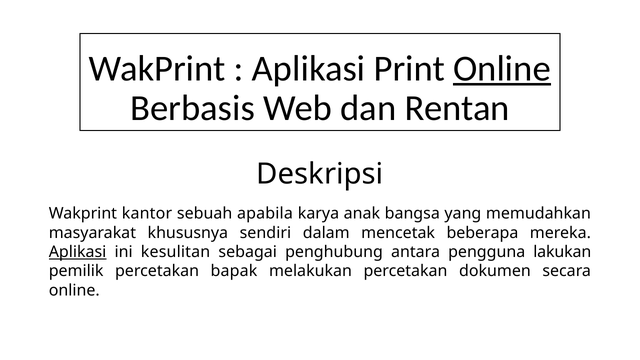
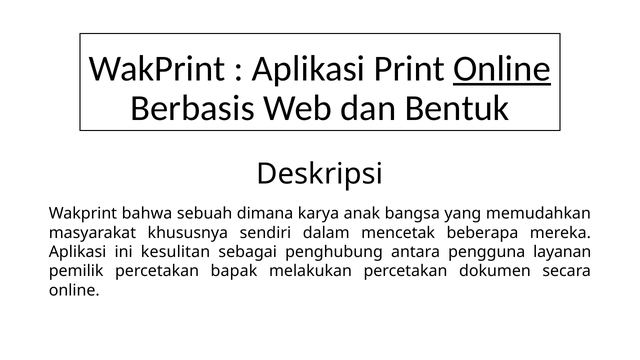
Rentan: Rentan -> Bentuk
kantor: kantor -> bahwa
apabila: apabila -> dimana
Aplikasi at (78, 252) underline: present -> none
lakukan: lakukan -> layanan
